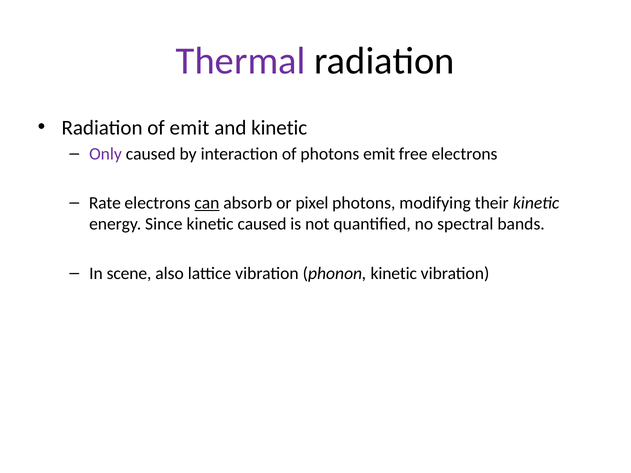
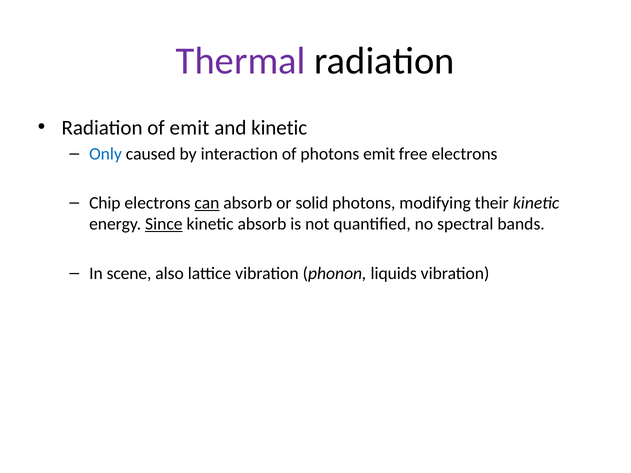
Only colour: purple -> blue
Rate: Rate -> Chip
pixel: pixel -> solid
Since underline: none -> present
kinetic caused: caused -> absorb
phonon kinetic: kinetic -> liquids
